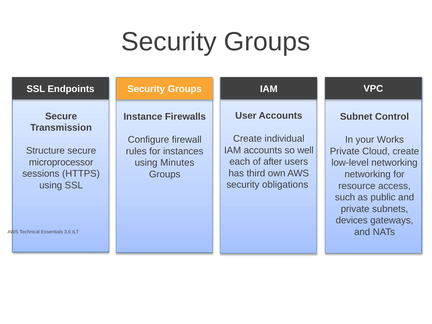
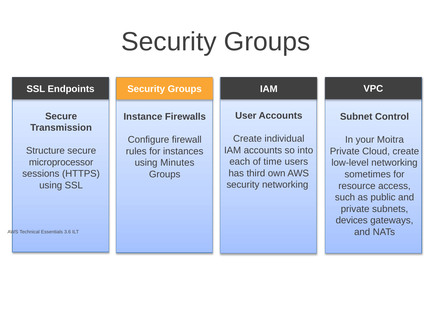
Works: Works -> Moitra
well: well -> into
after: after -> time
networking at (368, 174): networking -> sometimes
security obligations: obligations -> networking
